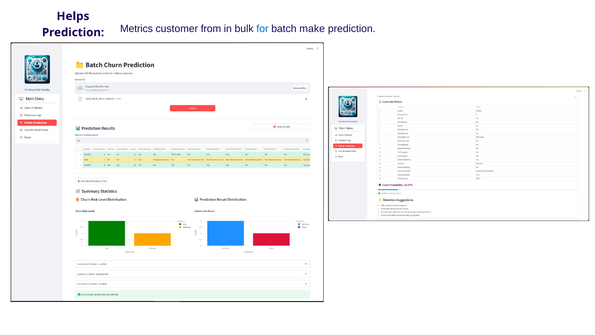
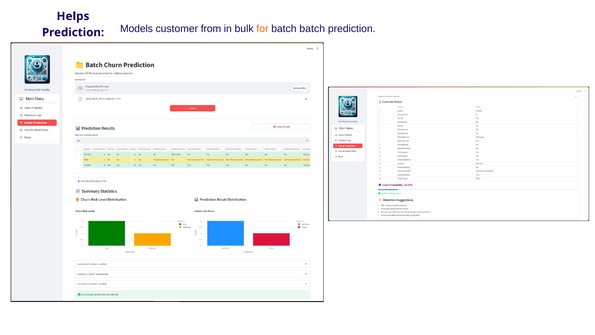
Metrics: Metrics -> Models
for colour: blue -> orange
batch make: make -> batch
